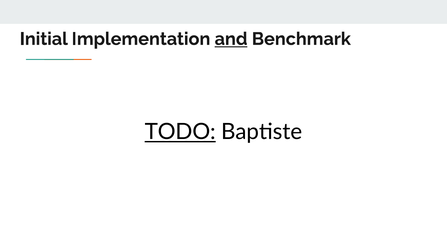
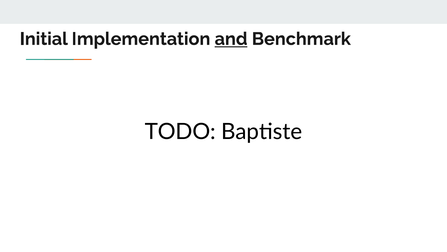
TODO underline: present -> none
